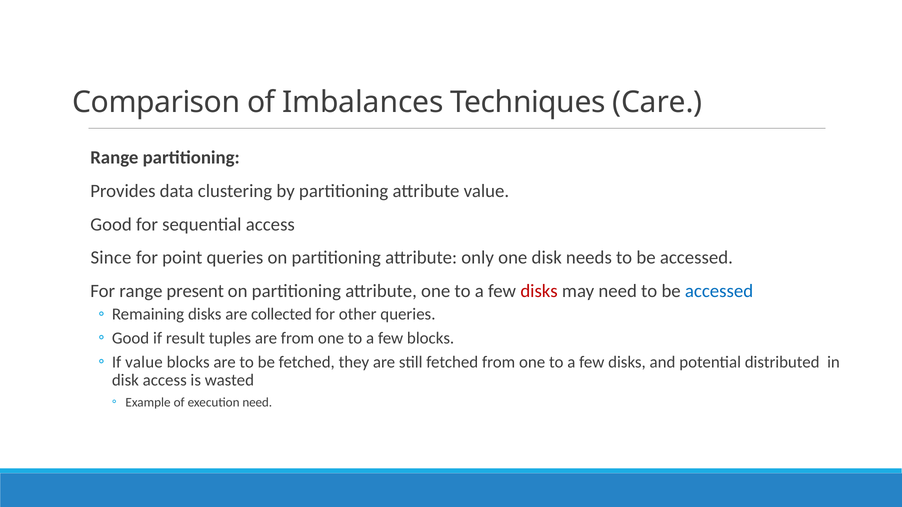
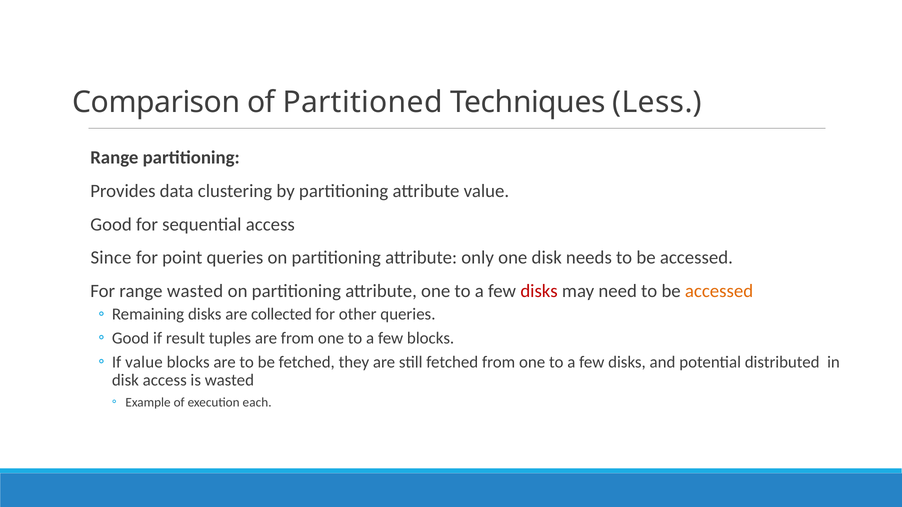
Imbalances: Imbalances -> Partitioned
Care: Care -> Less
range present: present -> wasted
accessed at (719, 291) colour: blue -> orange
execution need: need -> each
